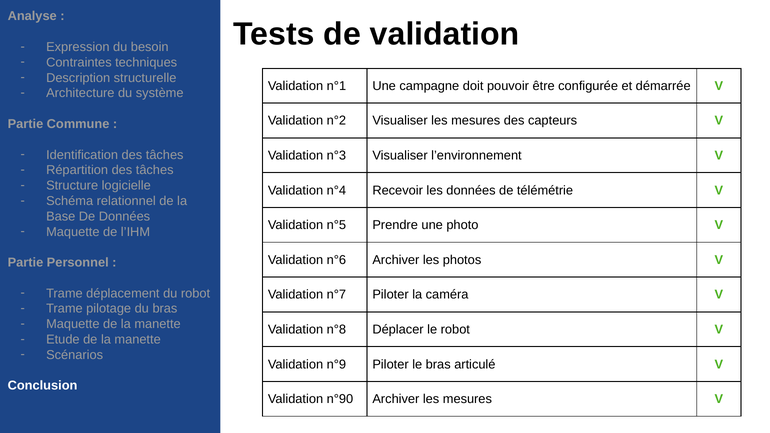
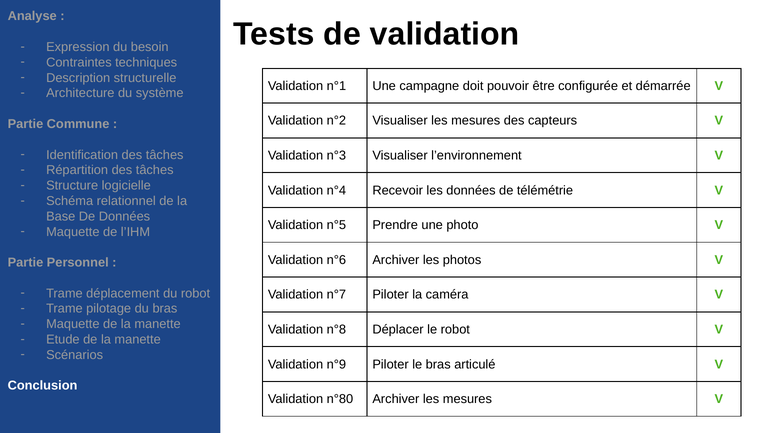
n°90: n°90 -> n°80
